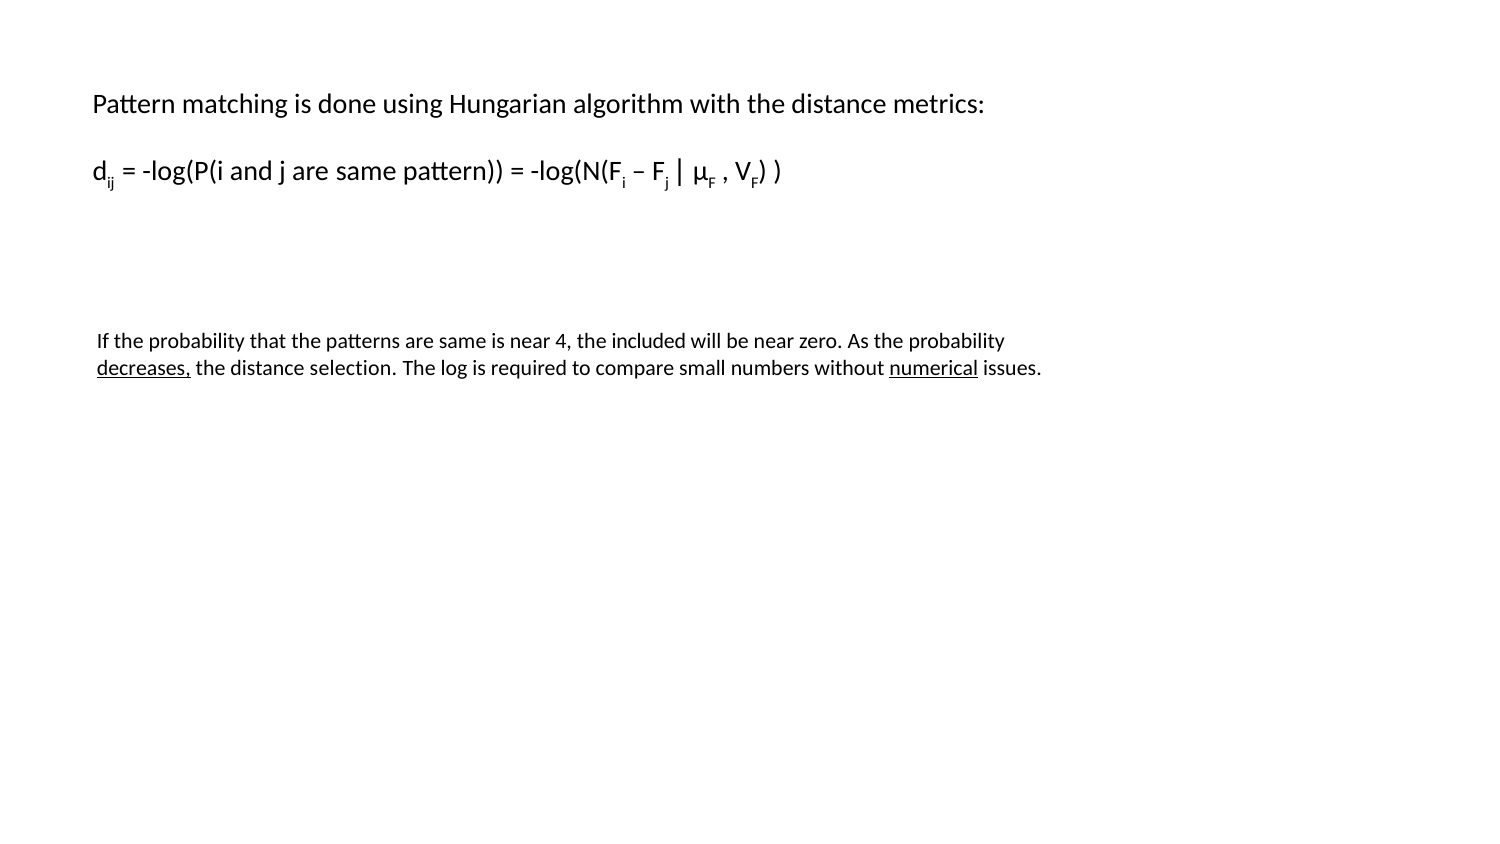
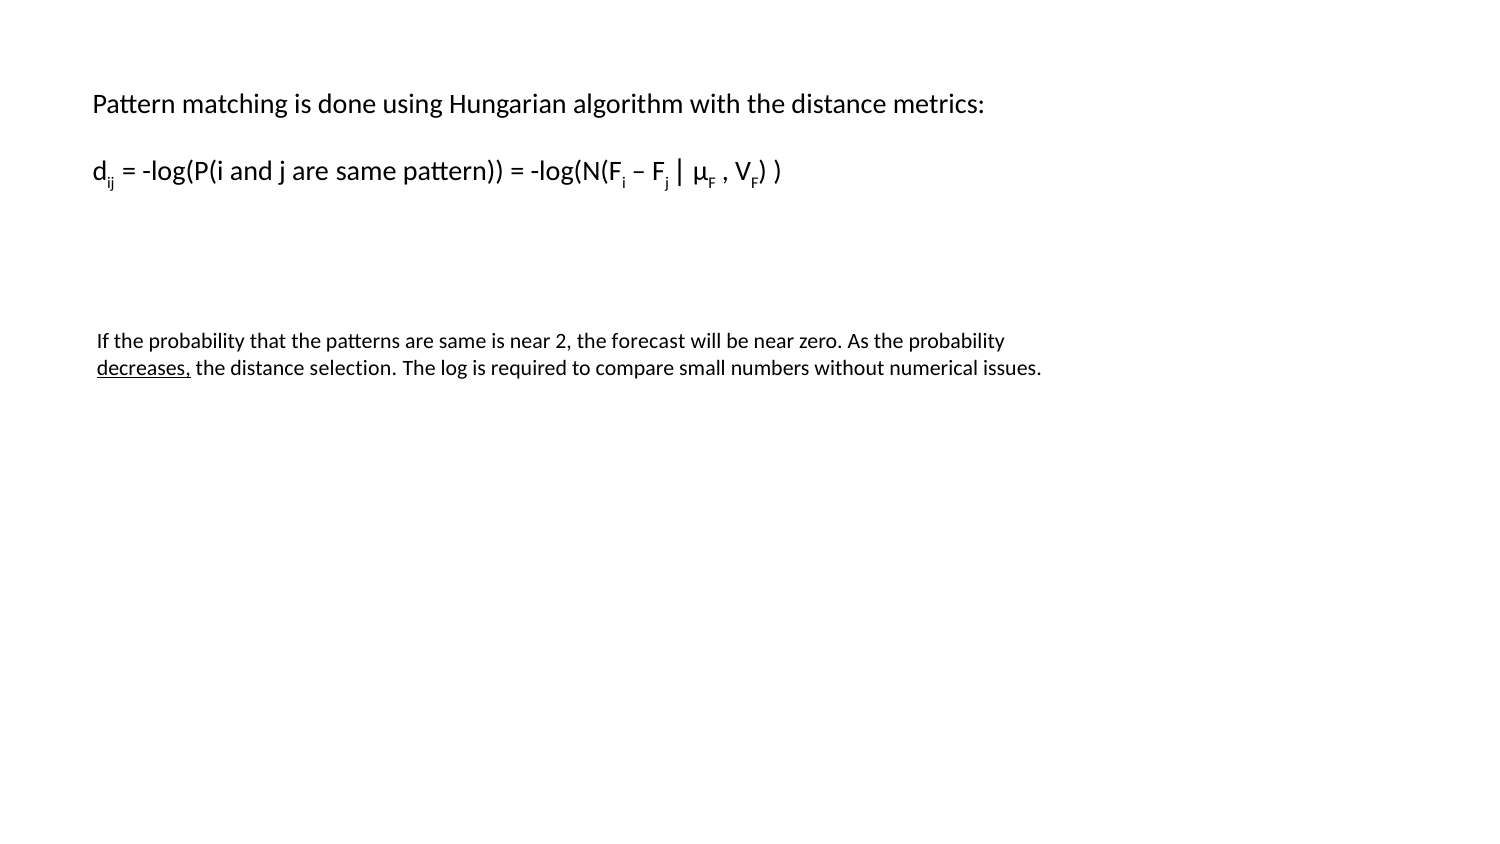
4: 4 -> 2
included: included -> forecast
numerical underline: present -> none
